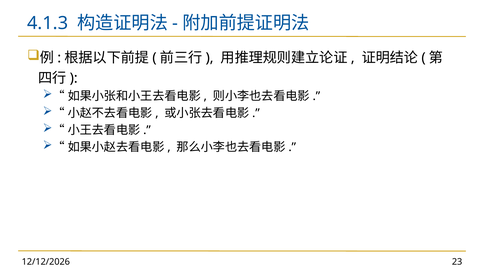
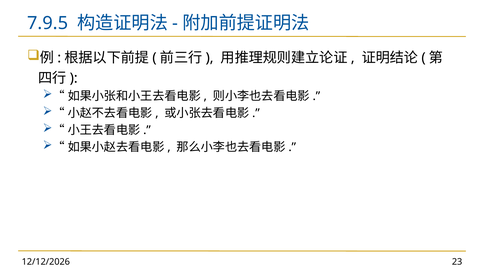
4.1.3: 4.1.3 -> 7.9.5
